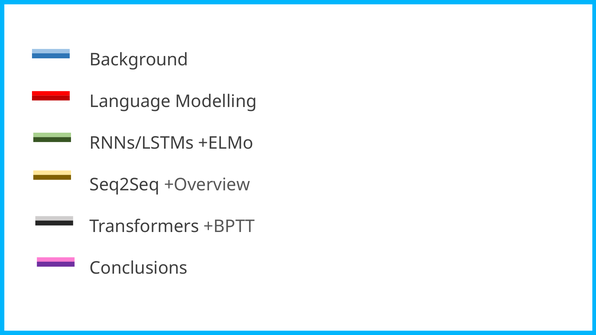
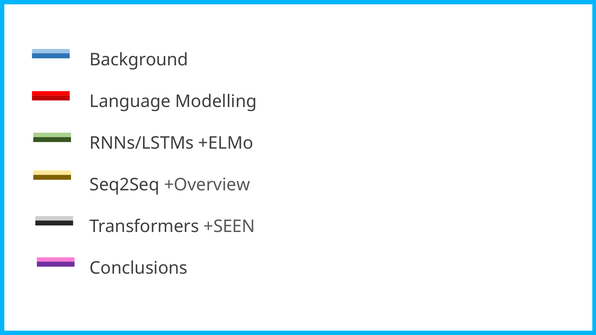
+BPTT: +BPTT -> +SEEN
